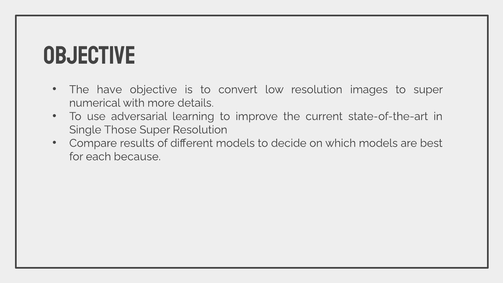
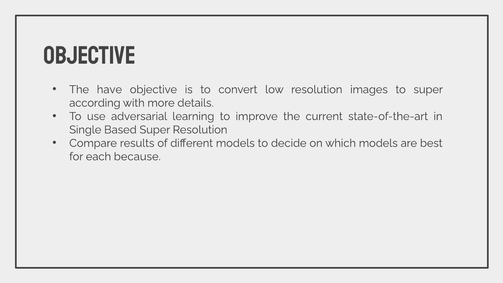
numerical: numerical -> according
Those: Those -> Based
